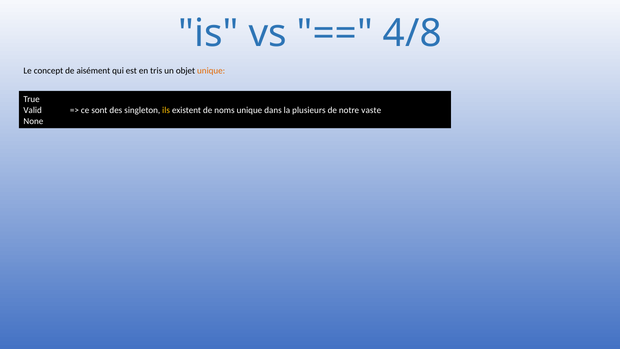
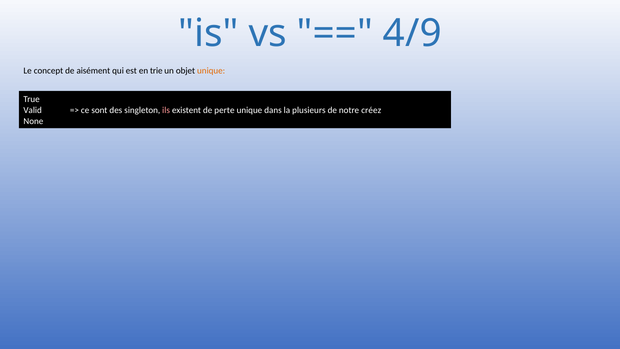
4/8: 4/8 -> 4/9
tris: tris -> trie
ils colour: yellow -> pink
noms: noms -> perte
vaste: vaste -> créez
